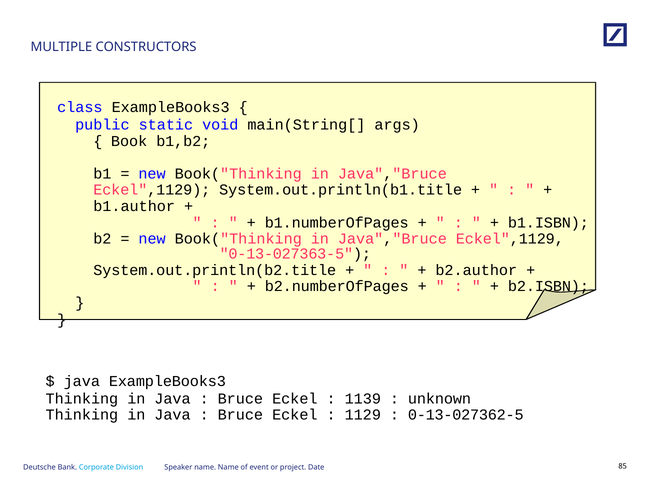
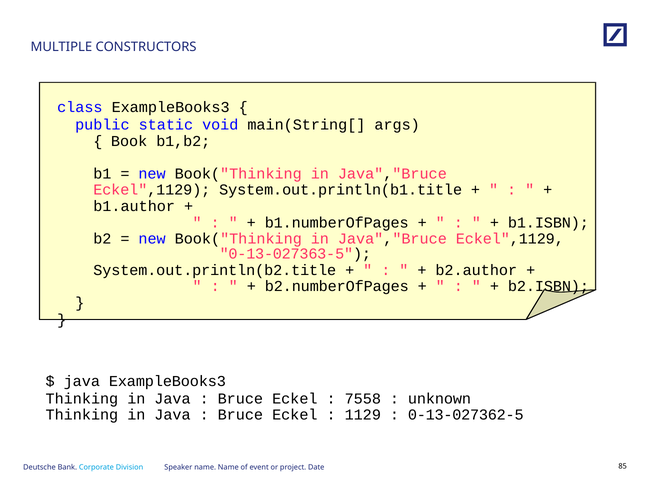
1139: 1139 -> 7558
